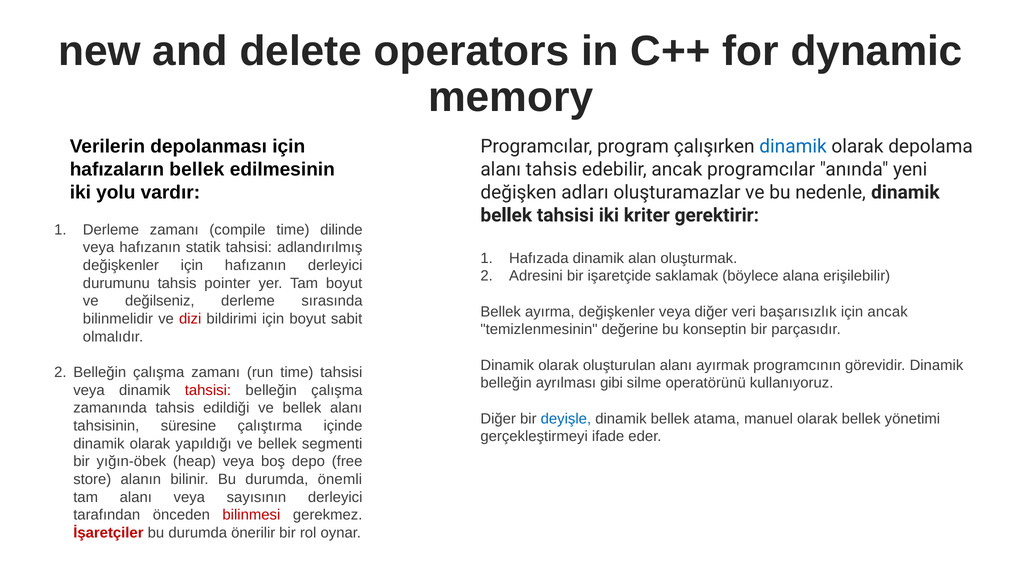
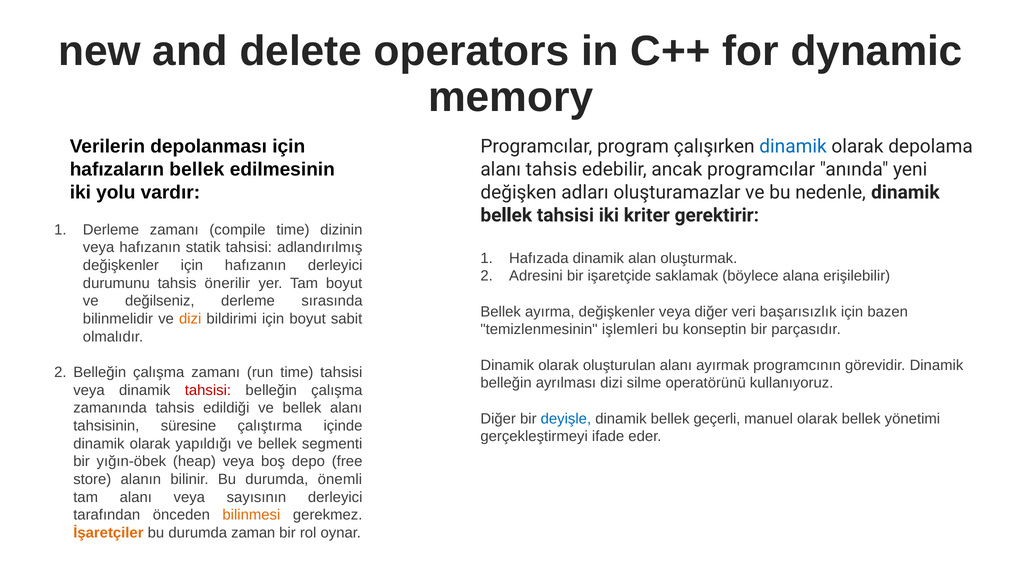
dilinde: dilinde -> dizinin
pointer: pointer -> önerilir
için ancak: ancak -> bazen
dizi at (190, 319) colour: red -> orange
değerine: değerine -> işlemleri
ayrılması gibi: gibi -> dizi
atama: atama -> geçerli
bilinmesi colour: red -> orange
İşaretçiler colour: red -> orange
önerilir: önerilir -> zaman
